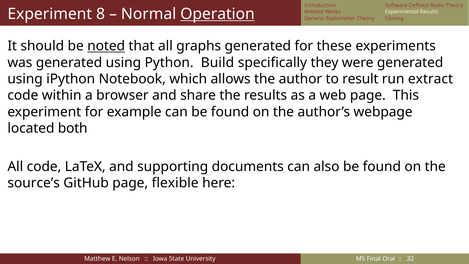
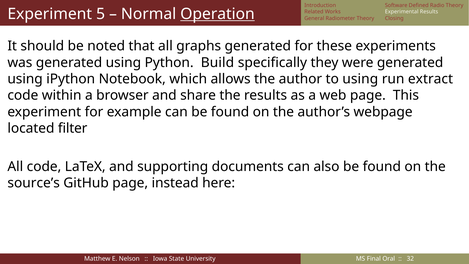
8: 8 -> 5
noted underline: present -> none
to result: result -> using
both: both -> filter
flexible: flexible -> instead
